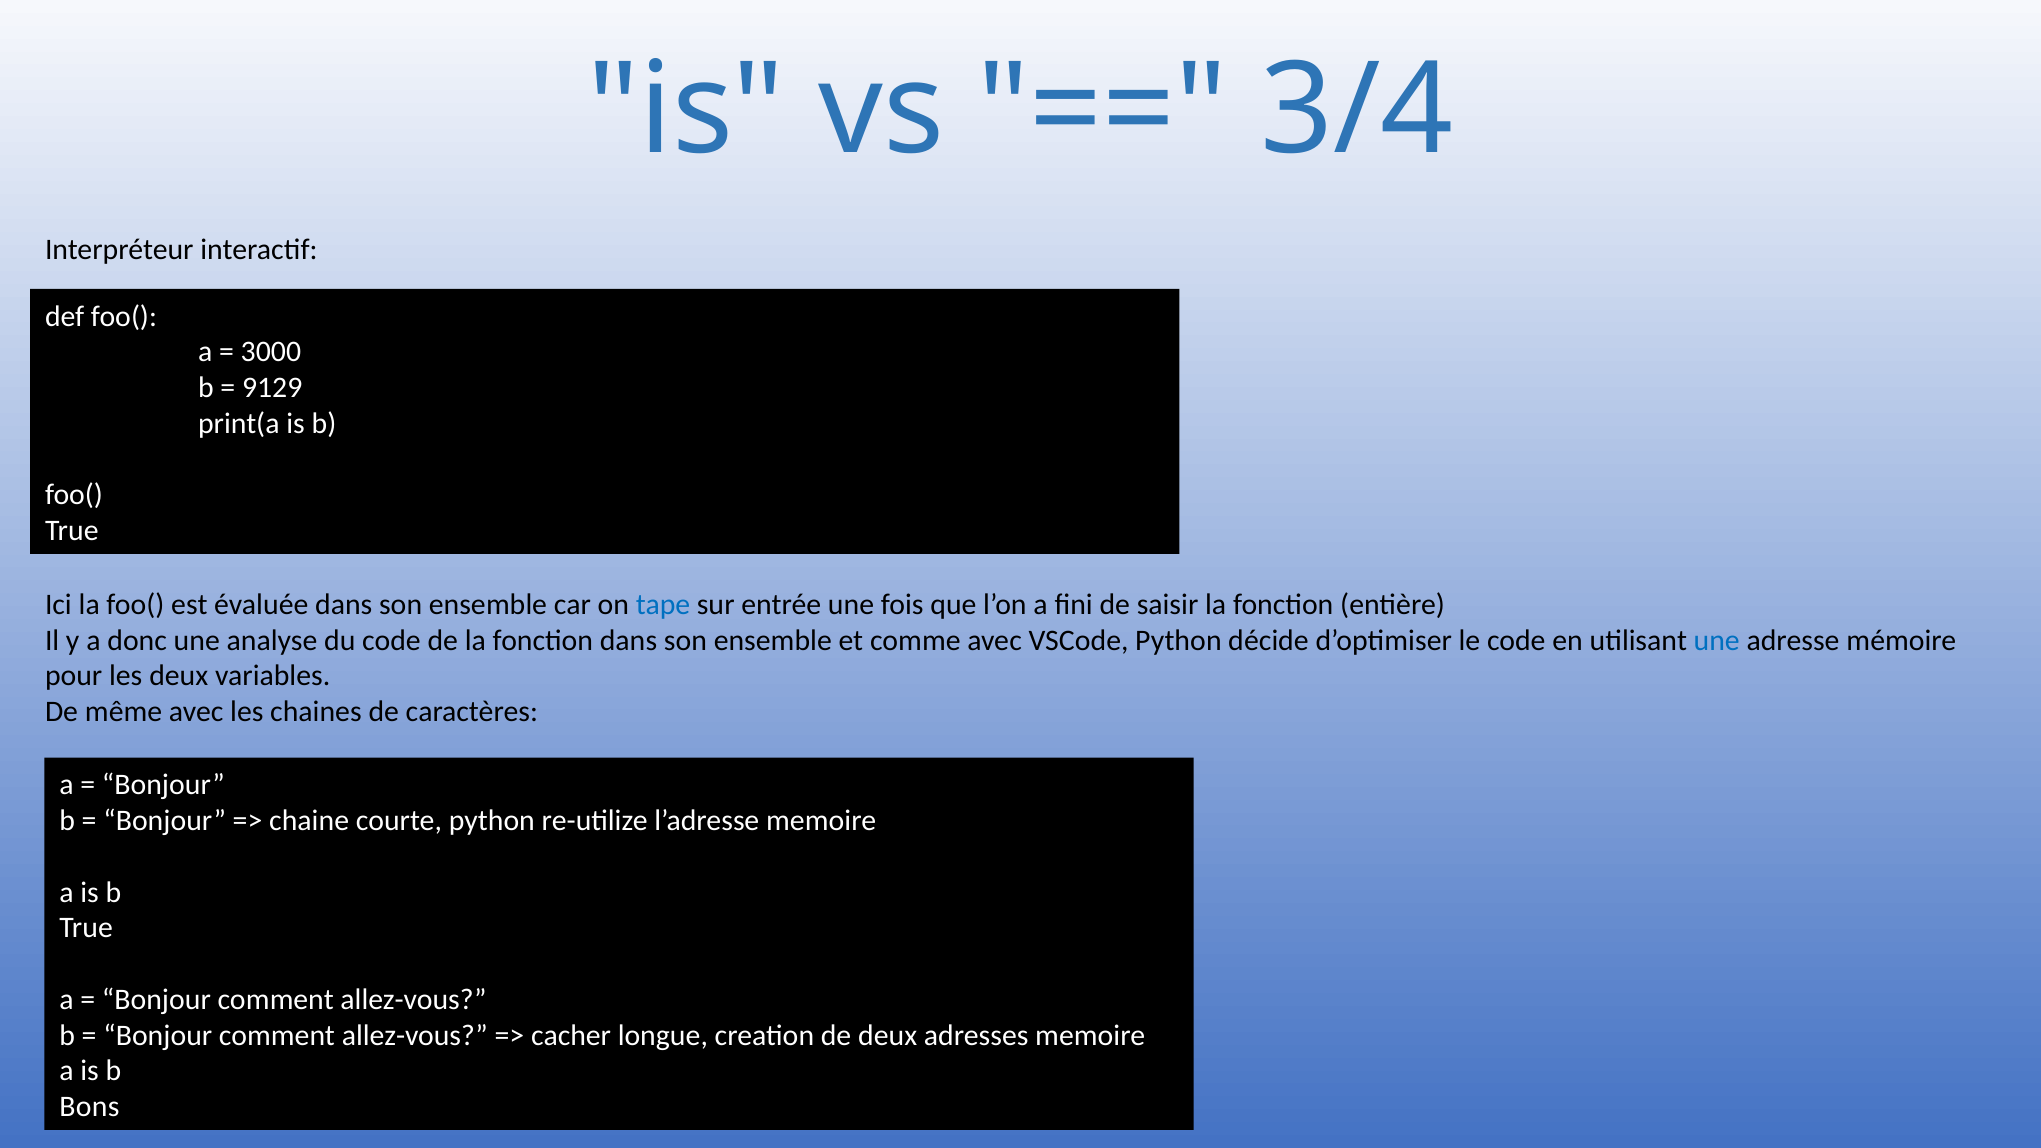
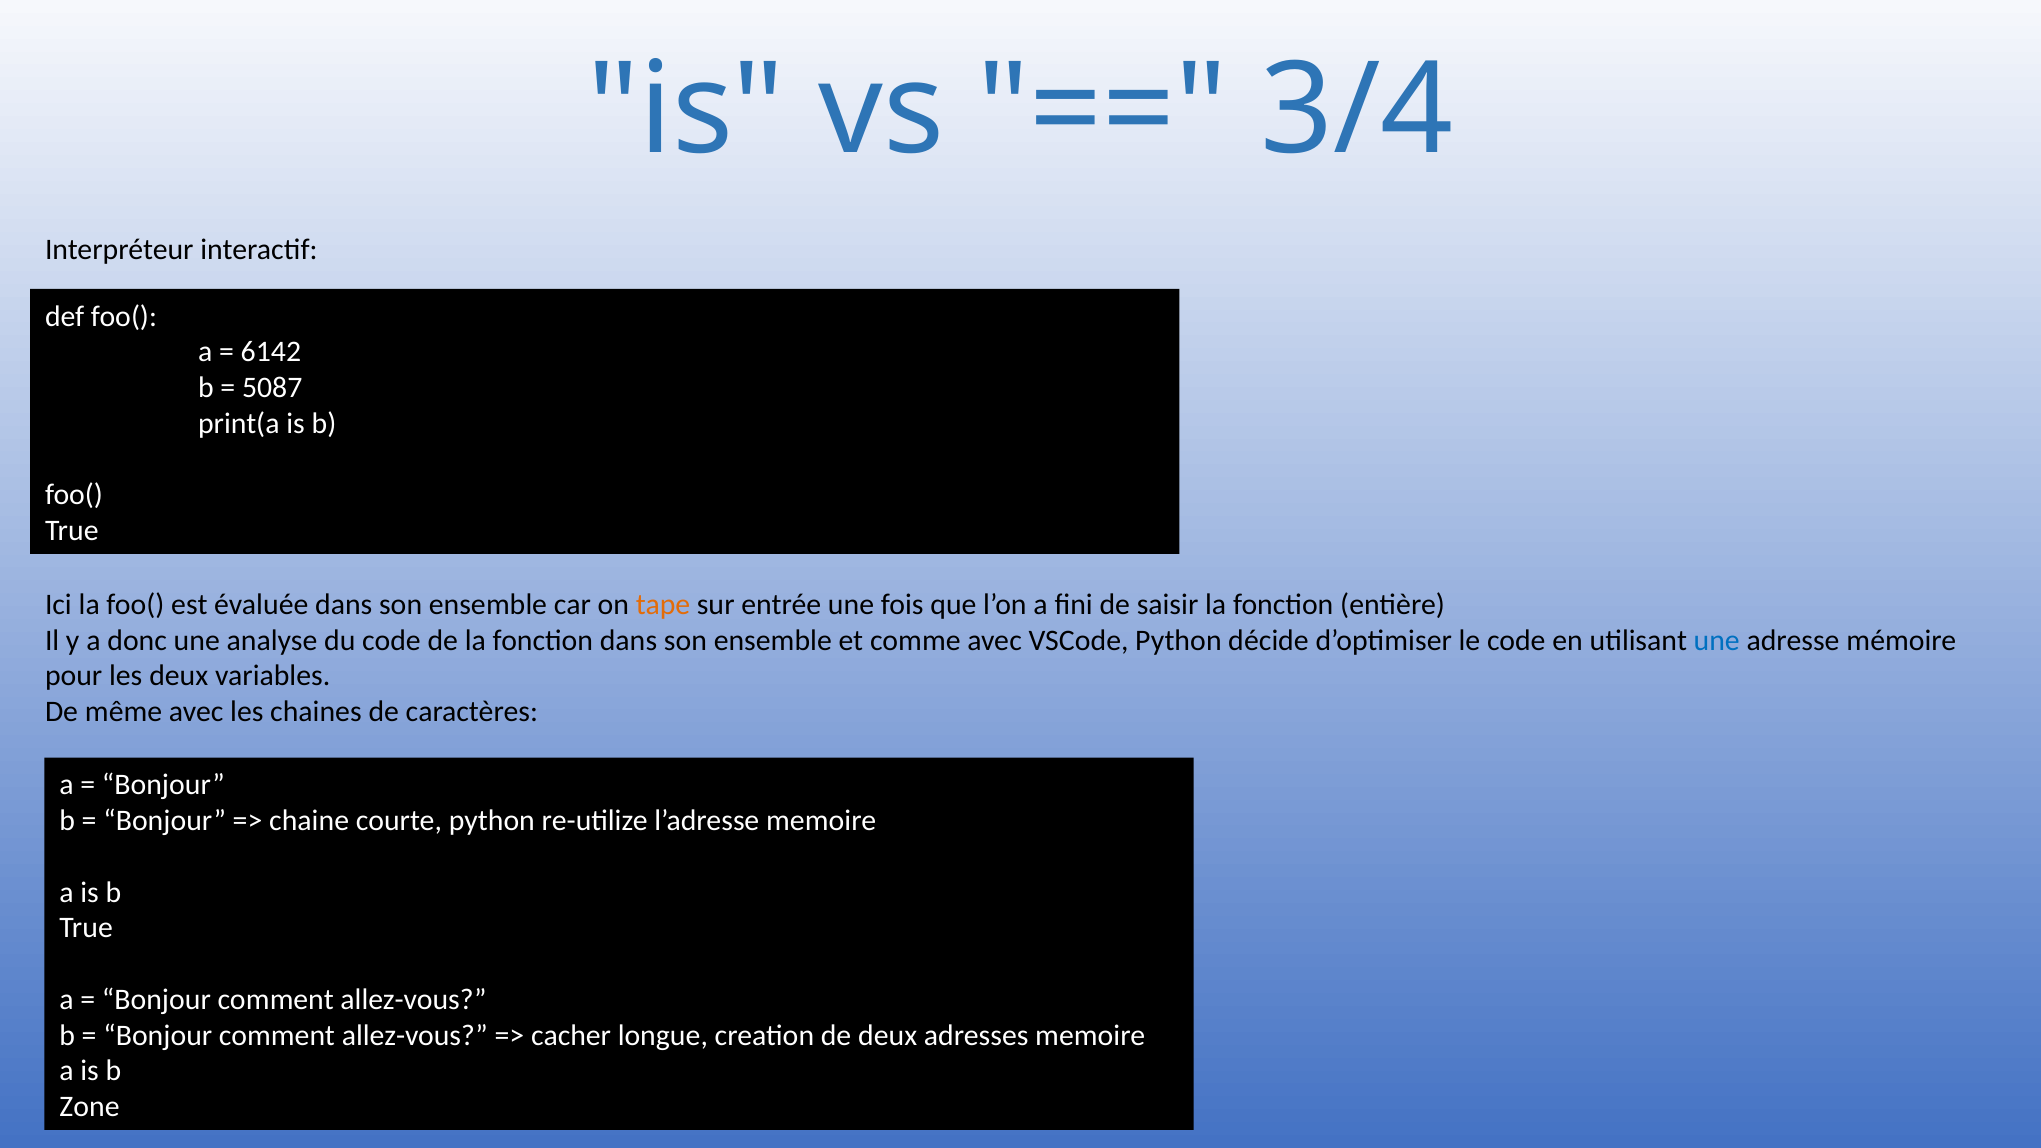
3000: 3000 -> 6142
9129: 9129 -> 5087
tape colour: blue -> orange
Bons: Bons -> Zone
